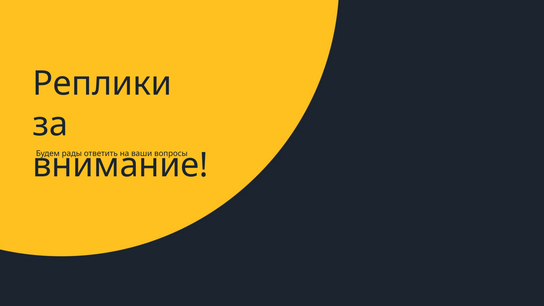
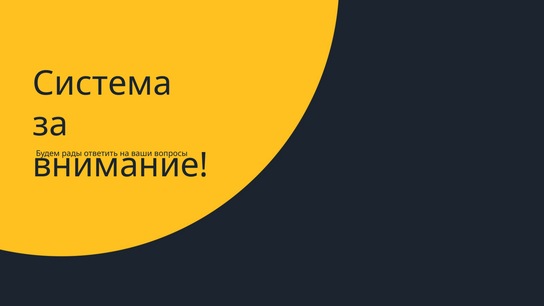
Реплики: Реплики -> Система
